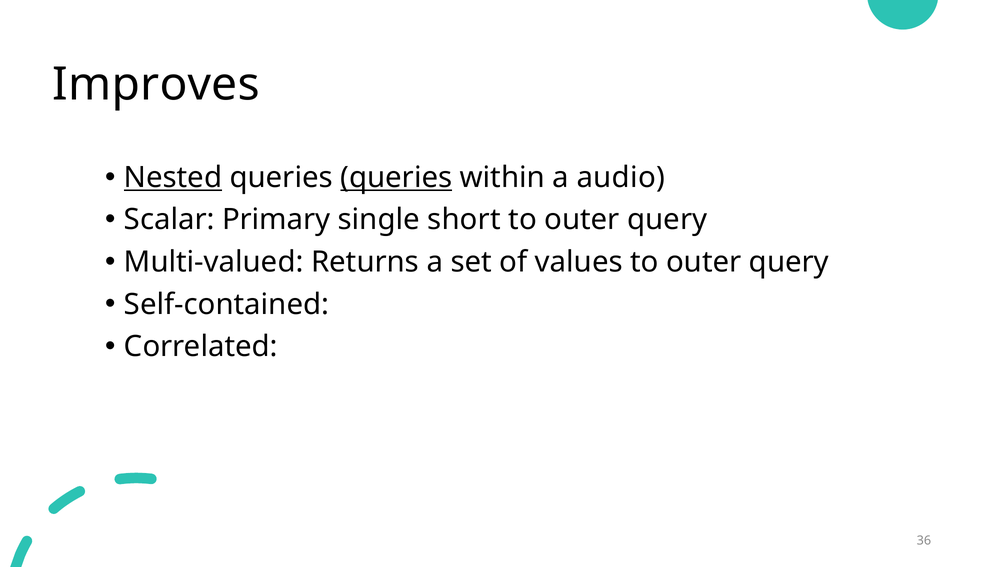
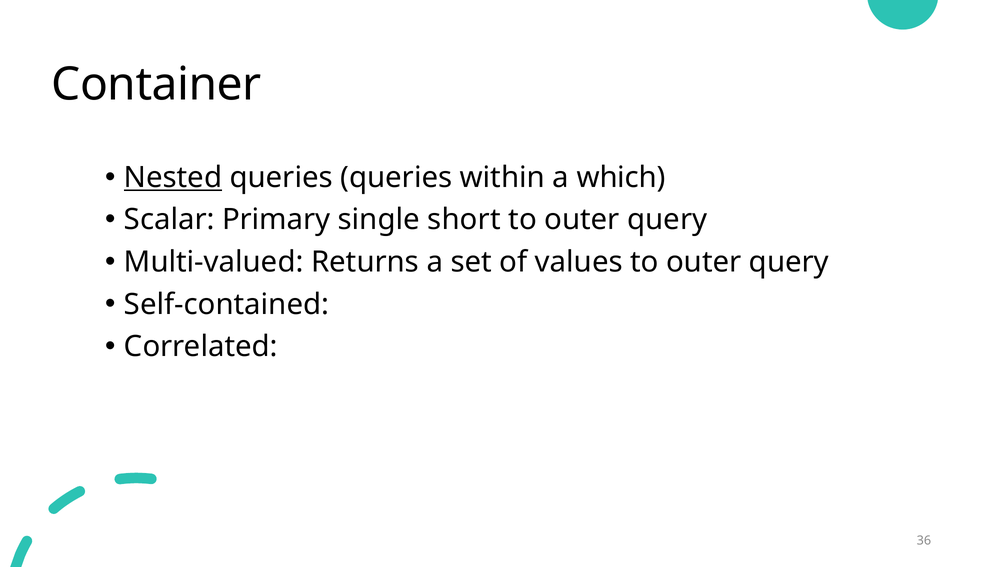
Improves: Improves -> Container
queries at (396, 178) underline: present -> none
audio: audio -> which
